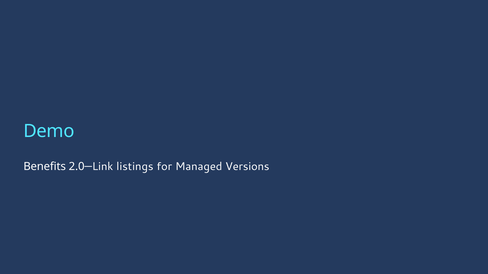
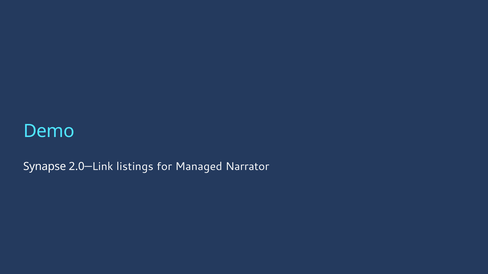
Benefits: Benefits -> Synapse
Versions: Versions -> Narrator
